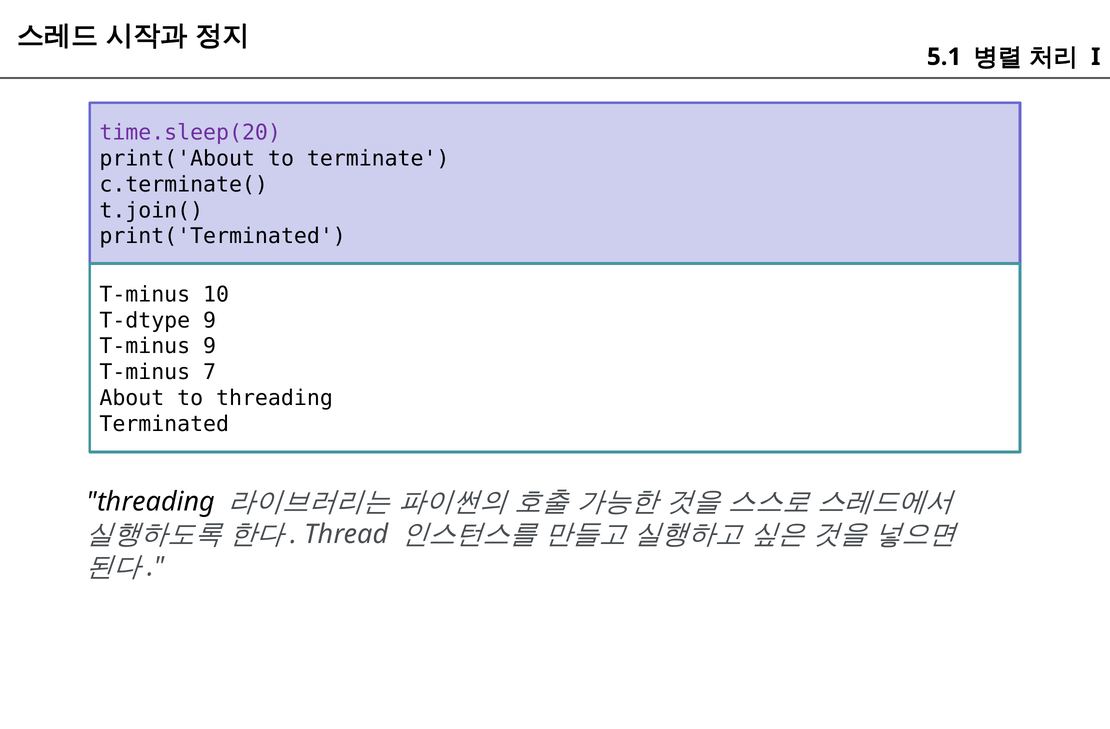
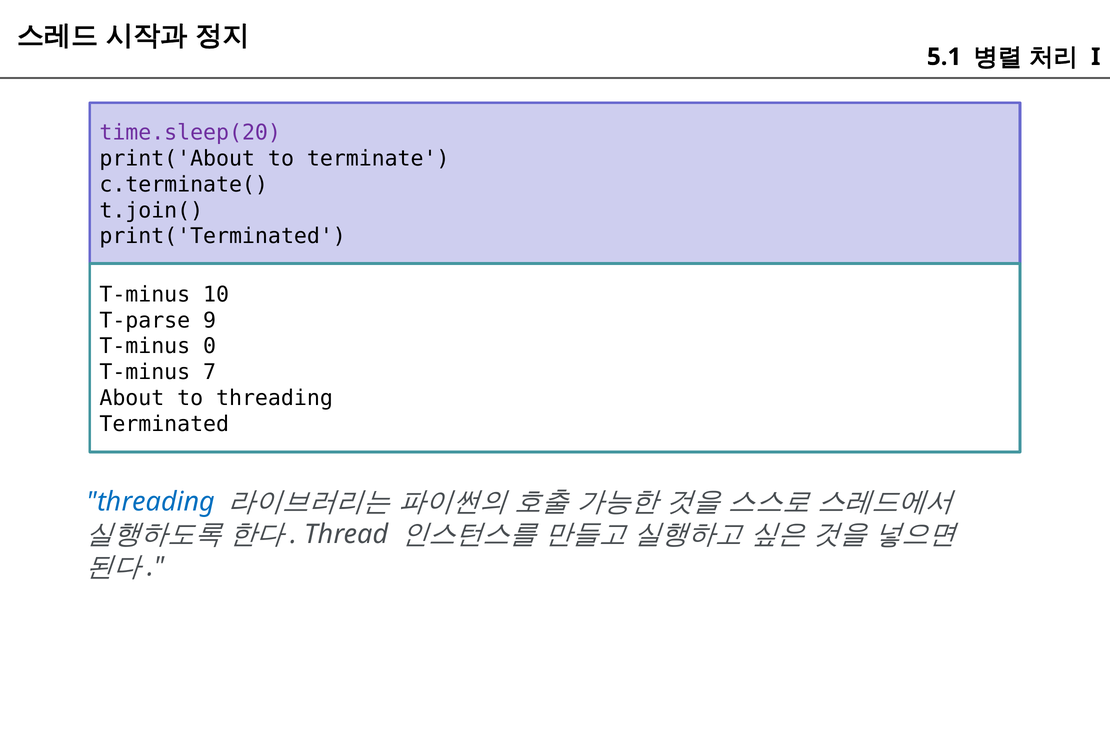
T-dtype: T-dtype -> T-parse
T-minus 9: 9 -> 0
threading at (151, 502) colour: black -> blue
